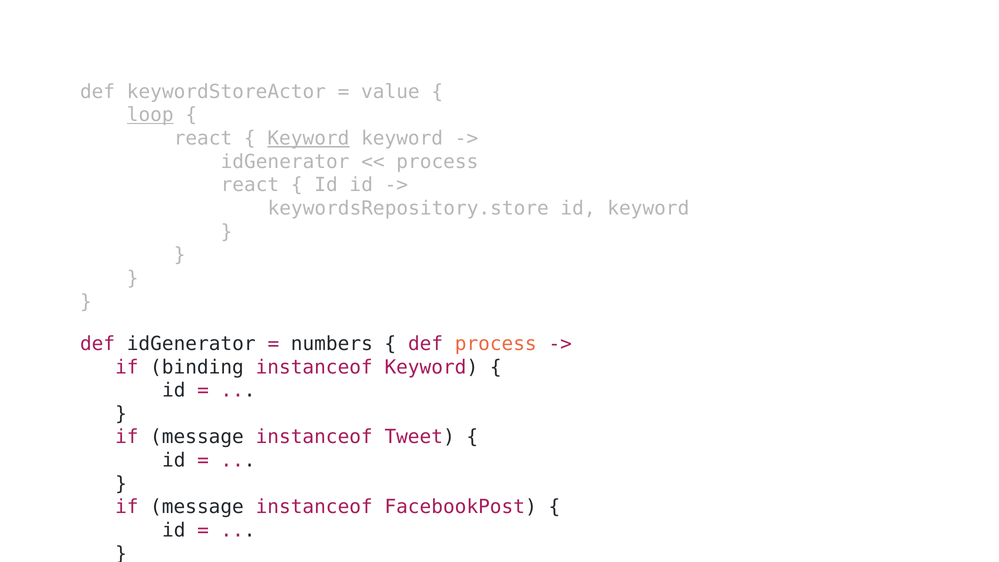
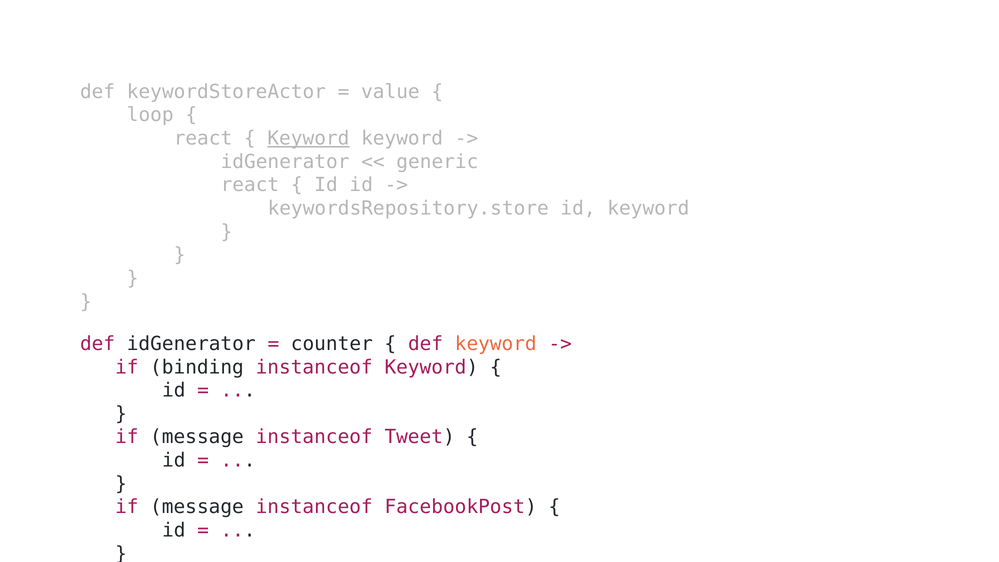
loop underline: present -> none
process at (437, 162): process -> generic
numbers: numbers -> counter
def process: process -> keyword
